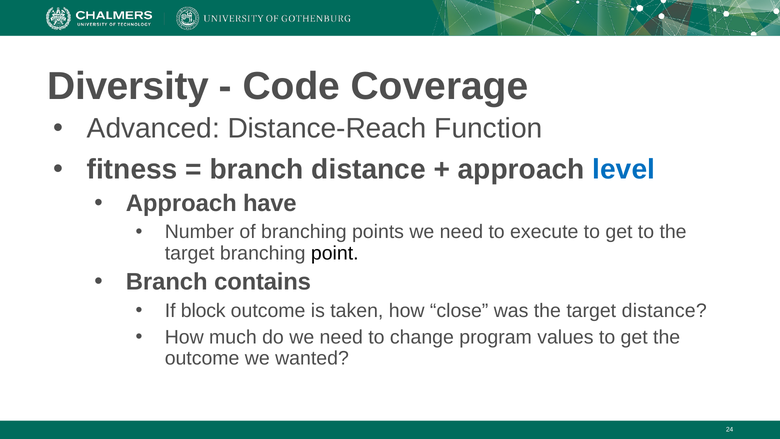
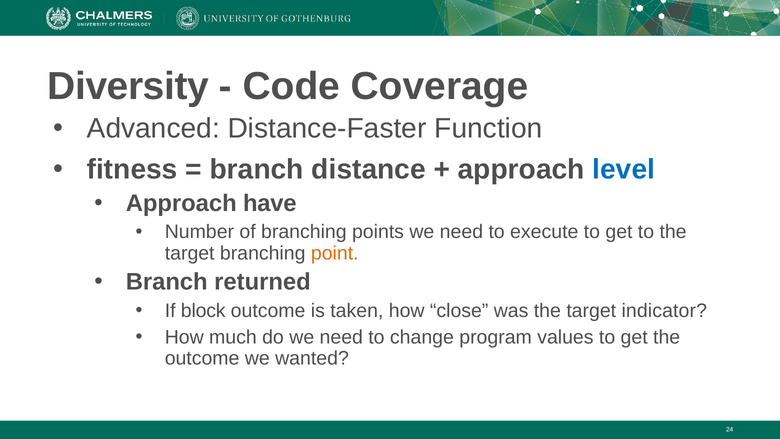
Distance-Reach: Distance-Reach -> Distance-Faster
point colour: black -> orange
contains: contains -> returned
target distance: distance -> indicator
